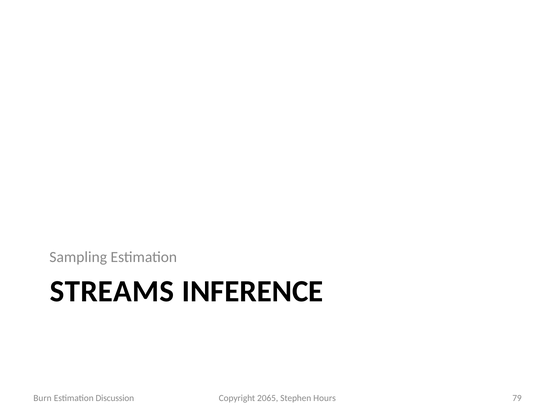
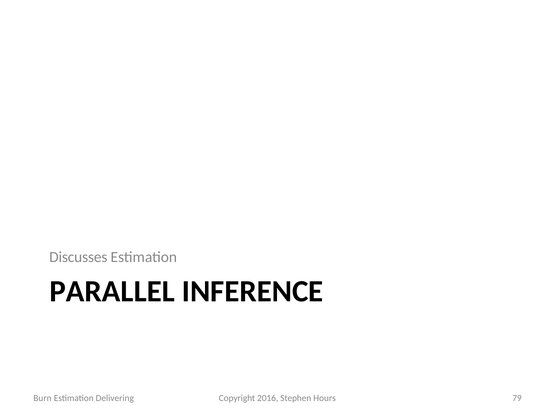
Sampling: Sampling -> Discusses
STREAMS: STREAMS -> PARALLEL
2065: 2065 -> 2016
Discussion: Discussion -> Delivering
